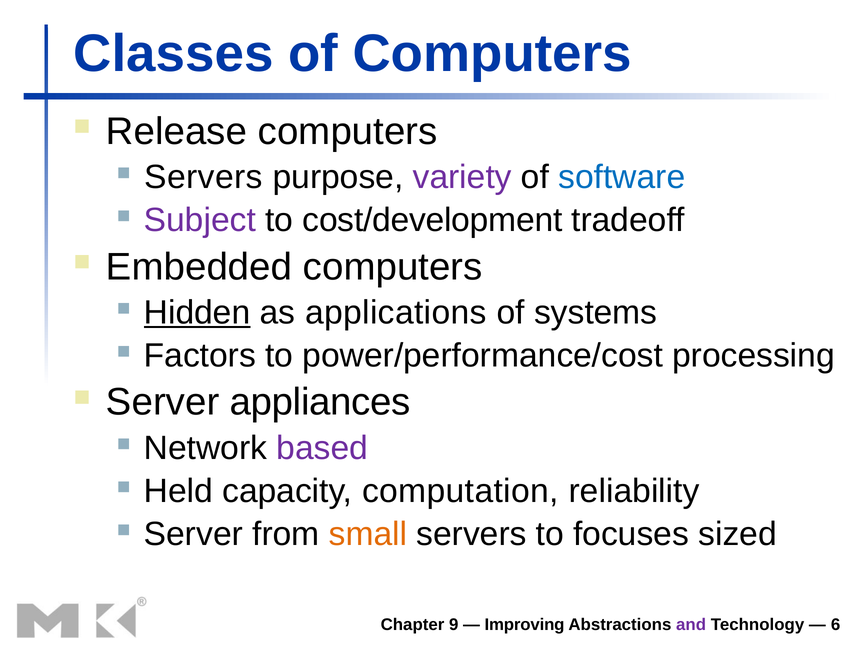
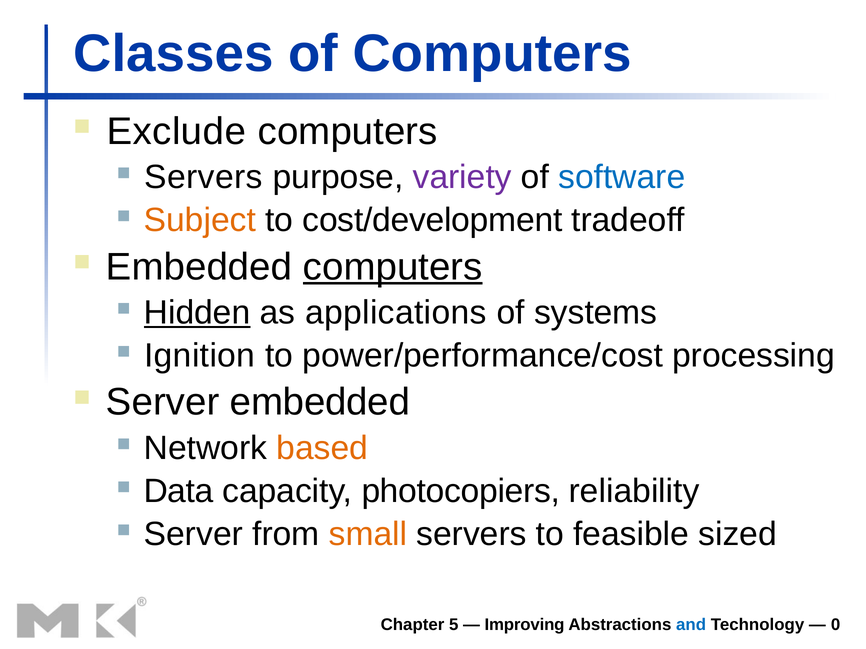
Release: Release -> Exclude
Subject colour: purple -> orange
computers at (393, 267) underline: none -> present
Factors: Factors -> Ignition
Server appliances: appliances -> embedded
based colour: purple -> orange
Held: Held -> Data
computation: computation -> photocopiers
focuses: focuses -> feasible
9: 9 -> 5
and colour: purple -> blue
6: 6 -> 0
